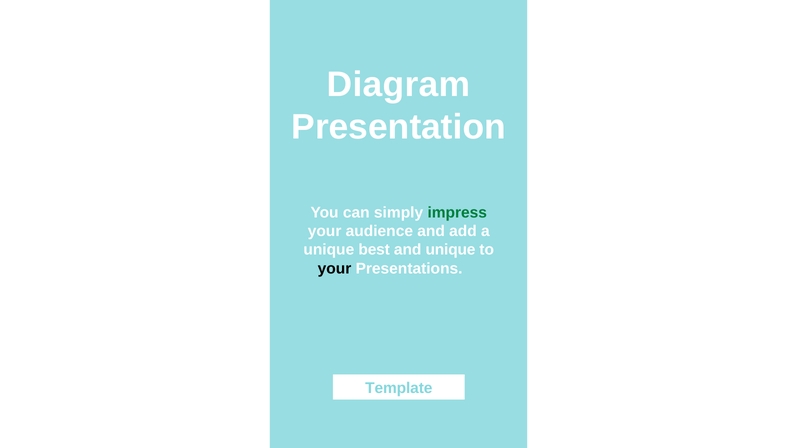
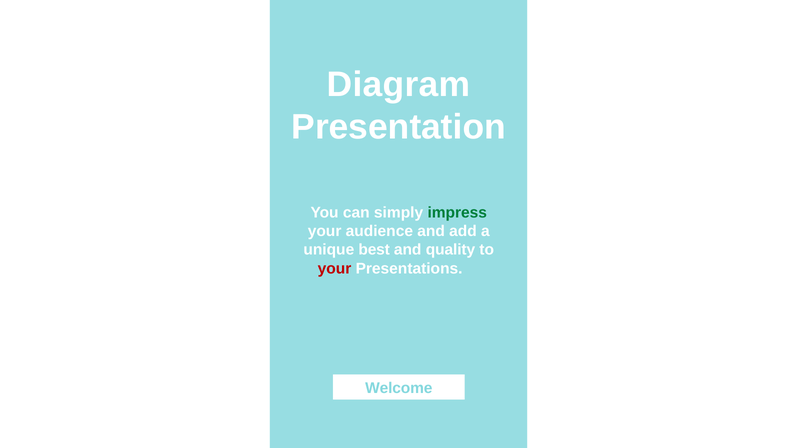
and unique: unique -> quality
your at (334, 269) colour: black -> red
Template: Template -> Welcome
